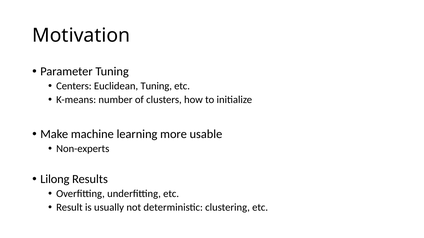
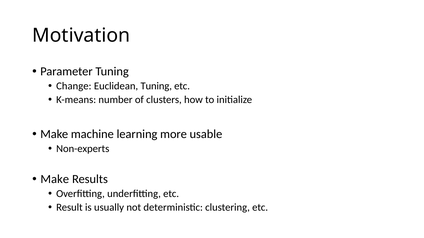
Centers: Centers -> Change
Lilong at (55, 179): Lilong -> Make
